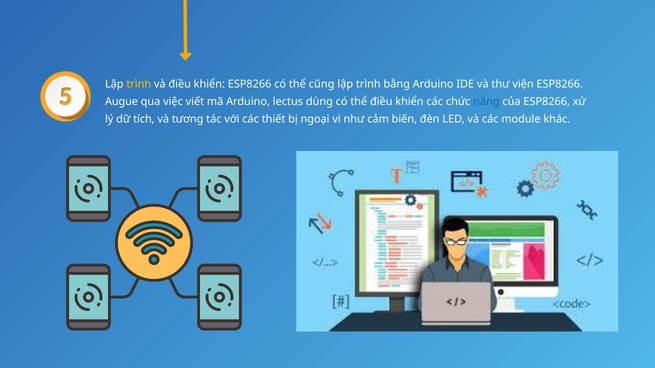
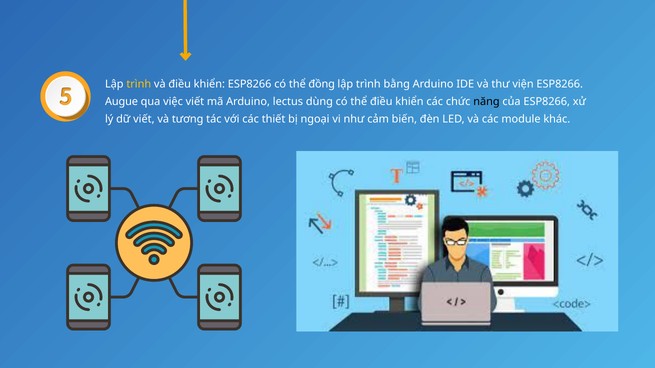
cũng: cũng -> đồng
năng colour: blue -> black
dữ tích: tích -> viết
